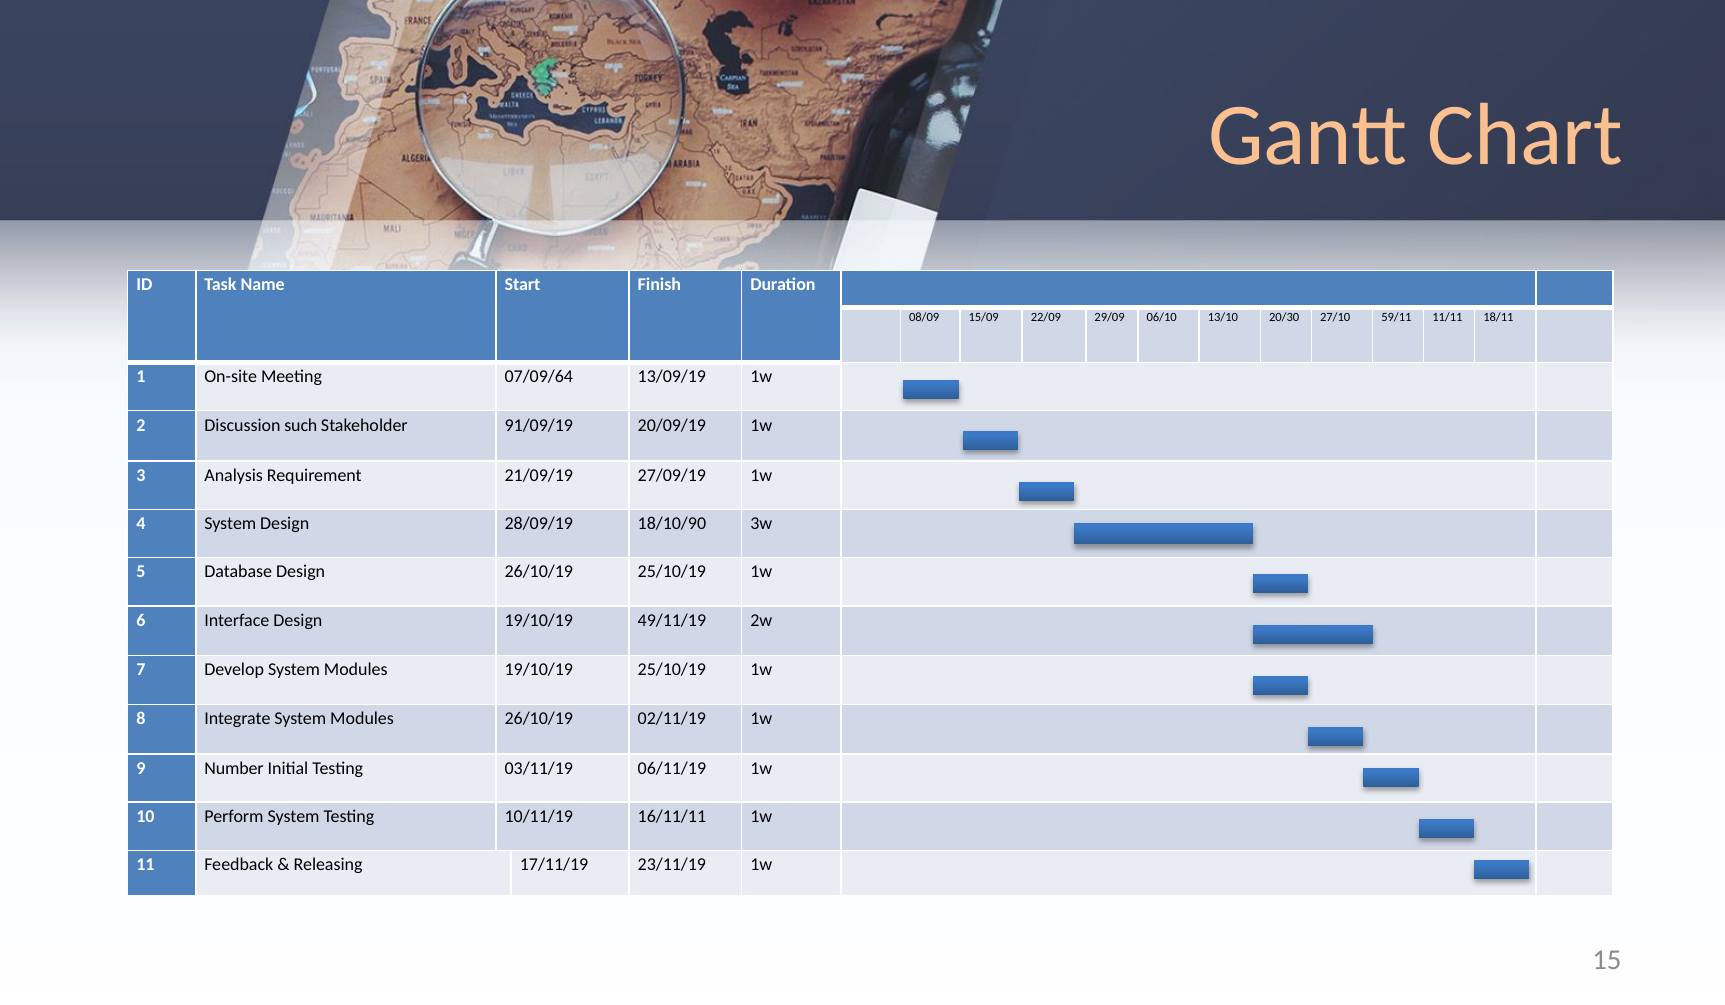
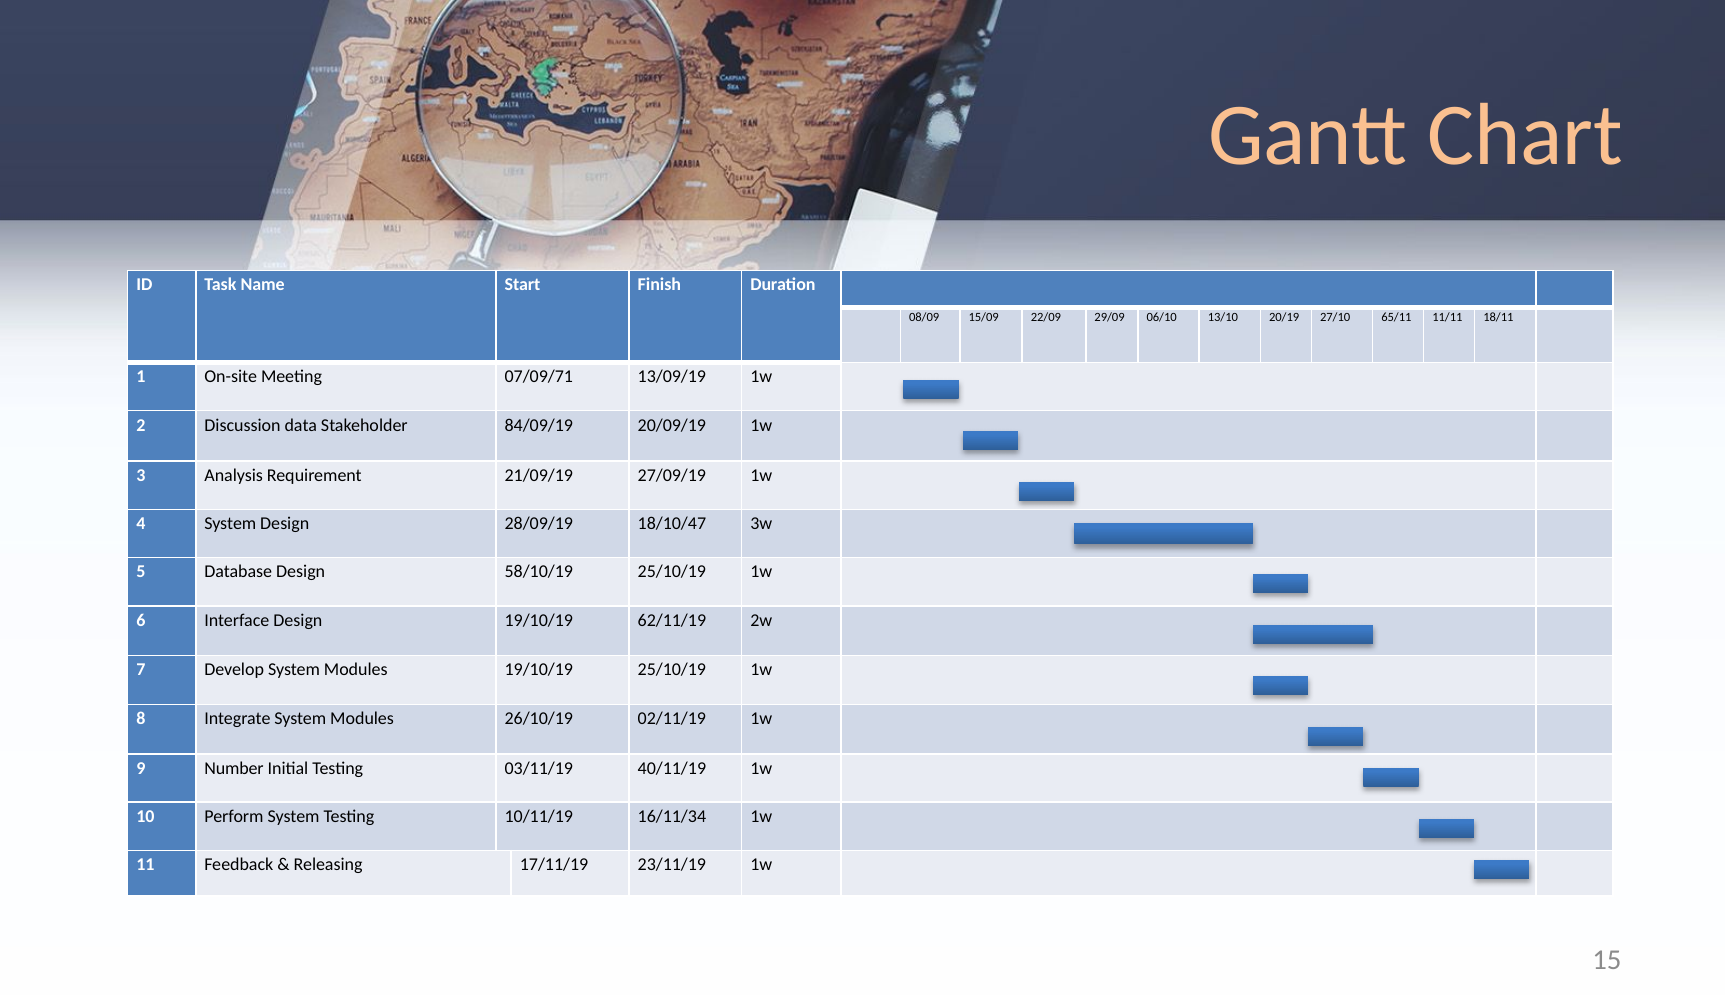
20/30: 20/30 -> 20/19
59/11: 59/11 -> 65/11
07/09/64: 07/09/64 -> 07/09/71
such: such -> data
91/09/19: 91/09/19 -> 84/09/19
18/10/90: 18/10/90 -> 18/10/47
Design 26/10/19: 26/10/19 -> 58/10/19
49/11/19: 49/11/19 -> 62/11/19
06/11/19: 06/11/19 -> 40/11/19
16/11/11: 16/11/11 -> 16/11/34
